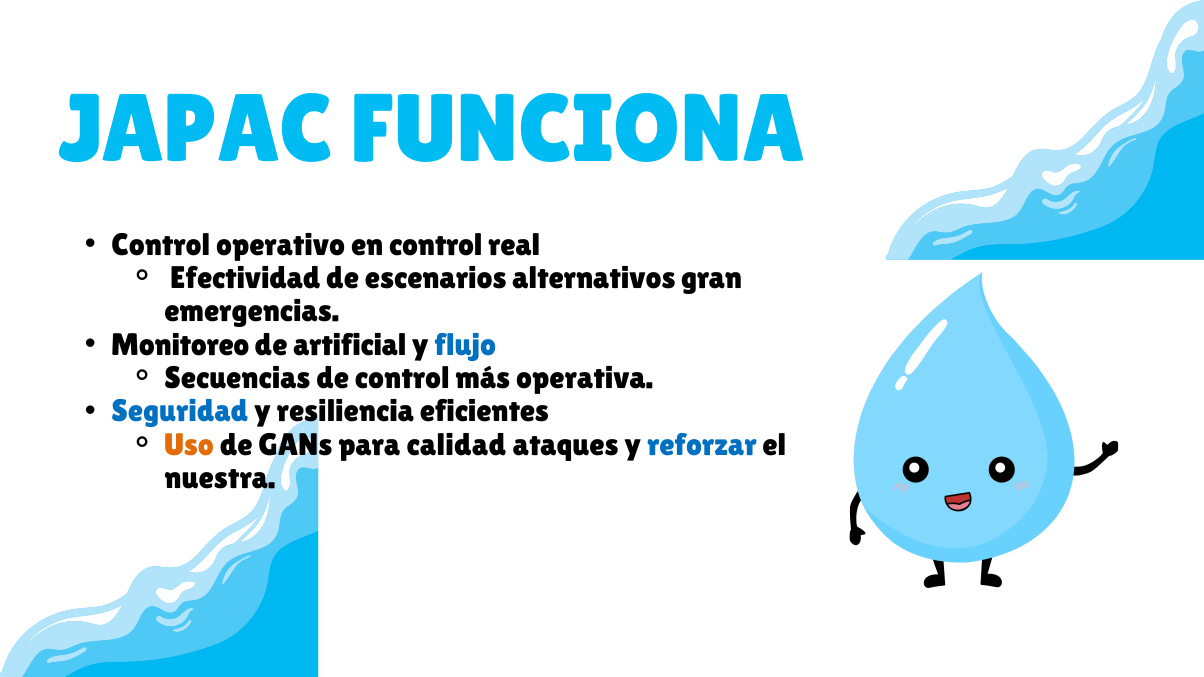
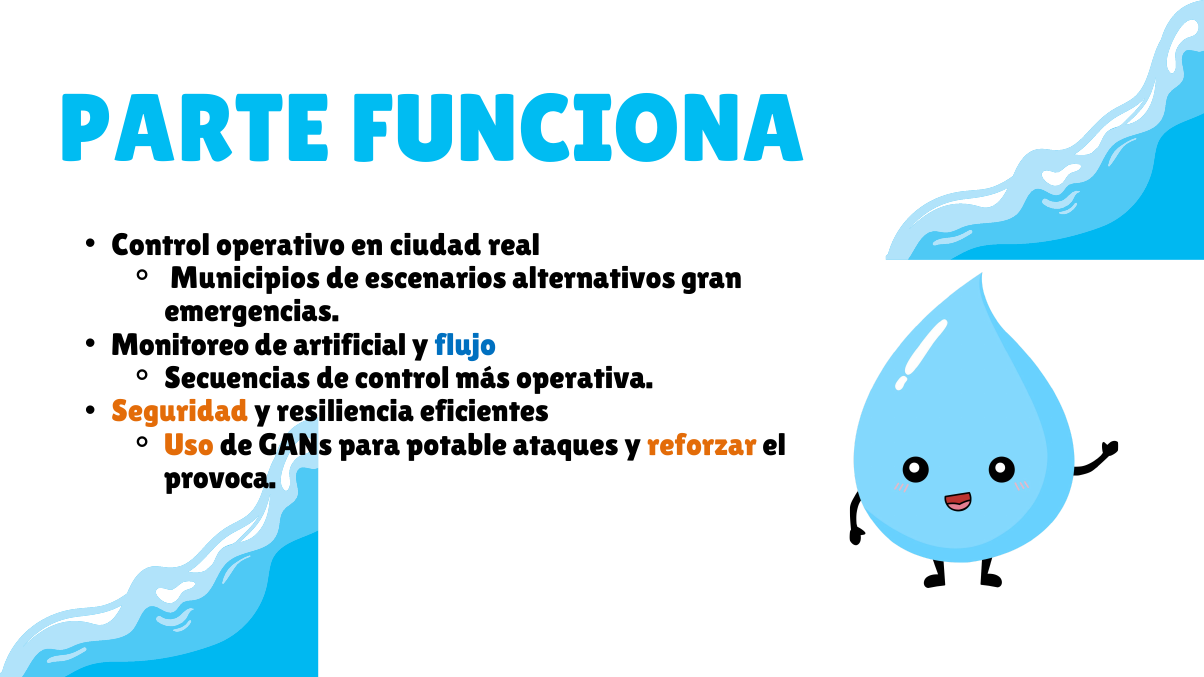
JAPAC: JAPAC -> PARTE
en control: control -> ciudad
Efectividad: Efectividad -> Municipios
Seguridad colour: blue -> orange
calidad: calidad -> potable
reforzar colour: blue -> orange
nuestra: nuestra -> provoca
